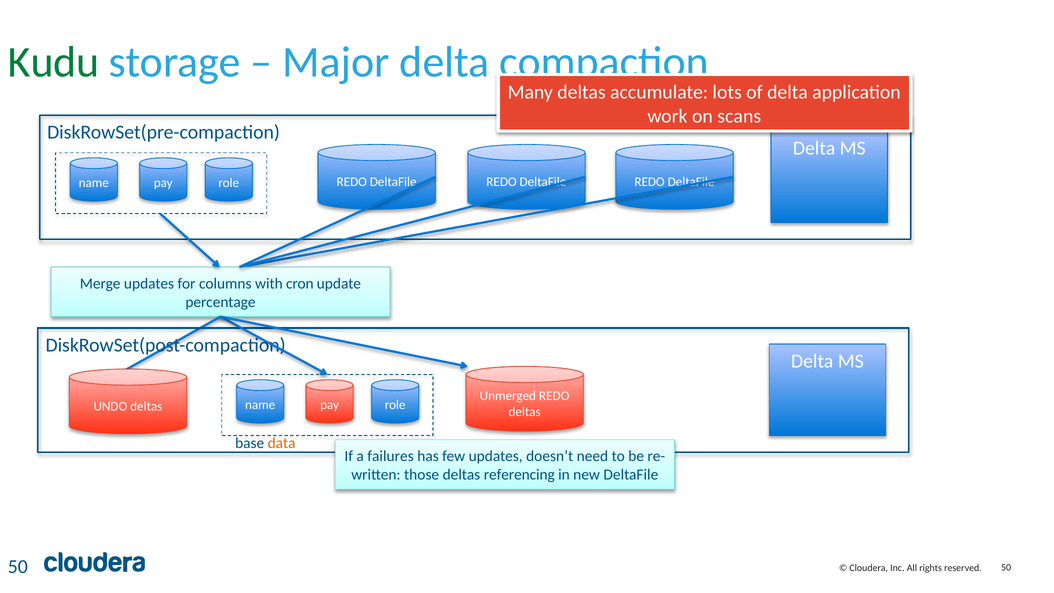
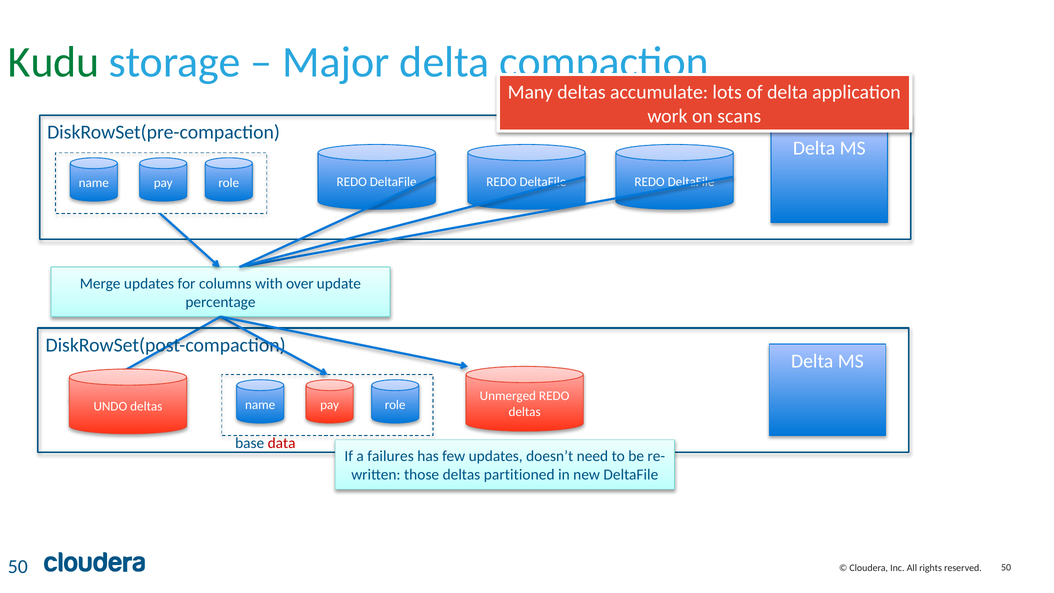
cron: cron -> over
data colour: orange -> red
referencing: referencing -> partitioned
